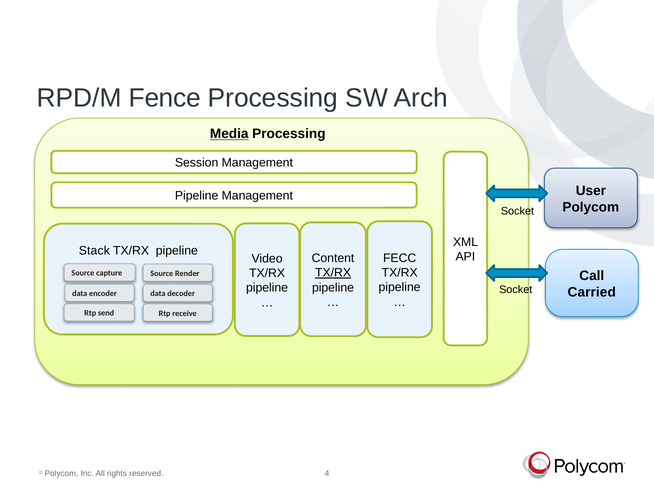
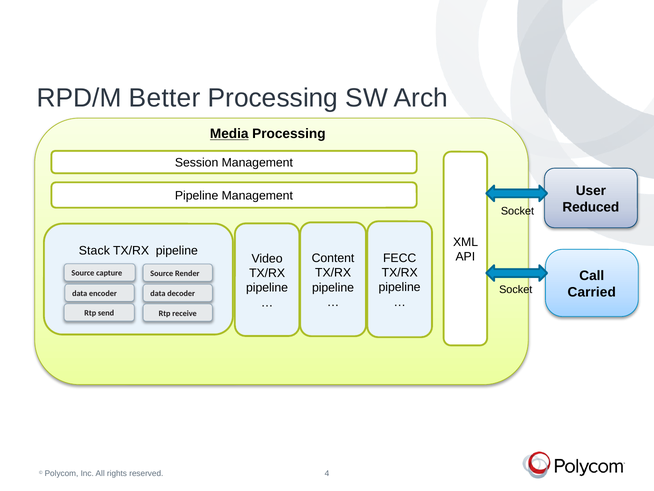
Fence: Fence -> Better
Polycom at (591, 207): Polycom -> Reduced
TX/RX at (333, 272) underline: present -> none
